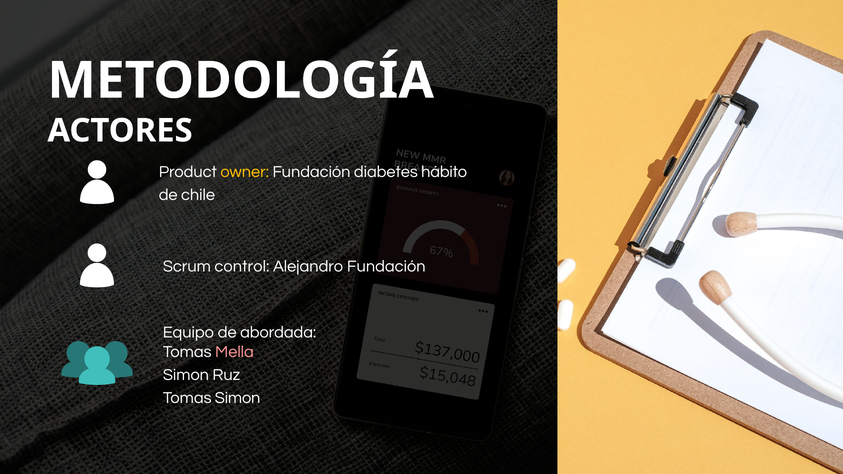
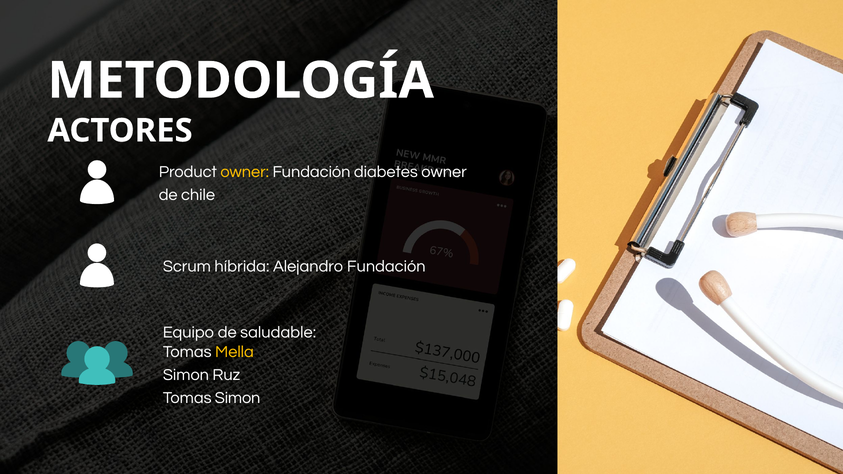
diabetes hábito: hábito -> owner
control: control -> híbrida
abordada: abordada -> saludable
Mella colour: pink -> yellow
